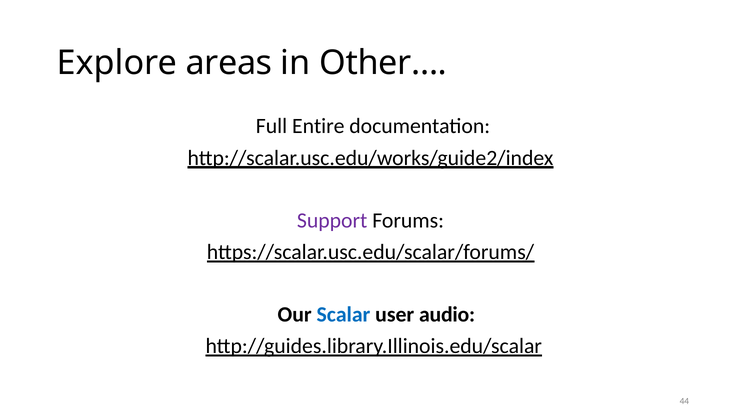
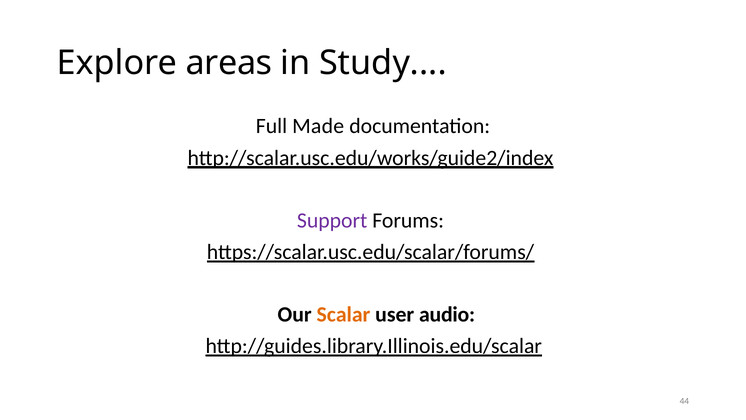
Other: Other -> Study
Entire: Entire -> Made
Scalar colour: blue -> orange
